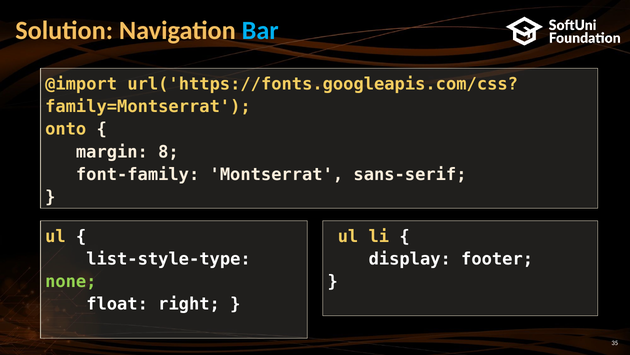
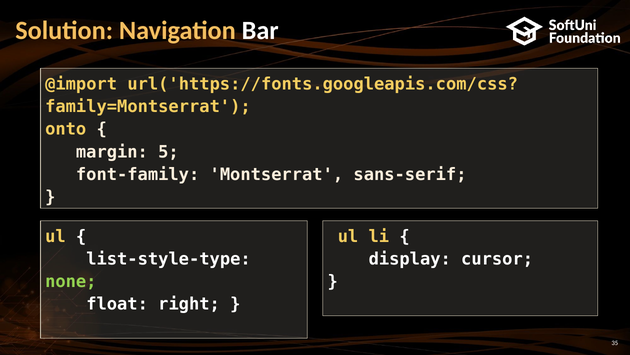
Bar colour: light blue -> white
8: 8 -> 5
footer: footer -> cursor
